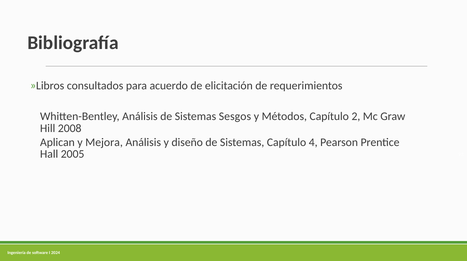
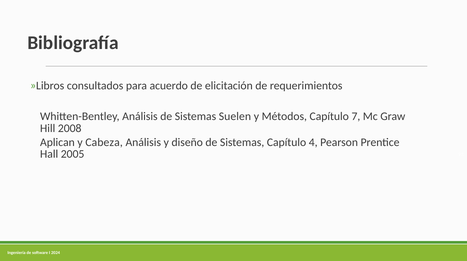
Sesgos: Sesgos -> Suelen
2: 2 -> 7
Mejora: Mejora -> Cabeza
